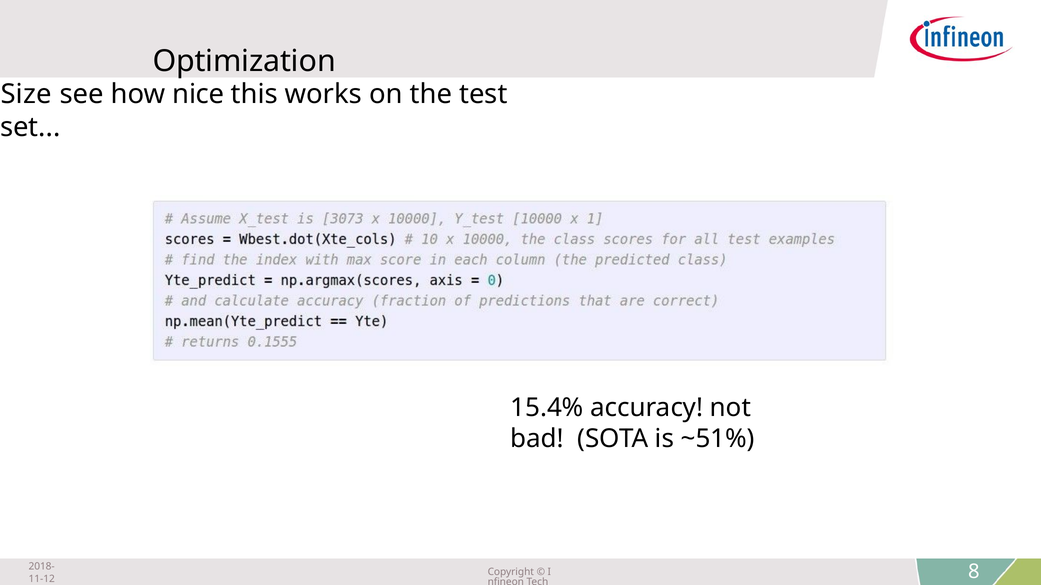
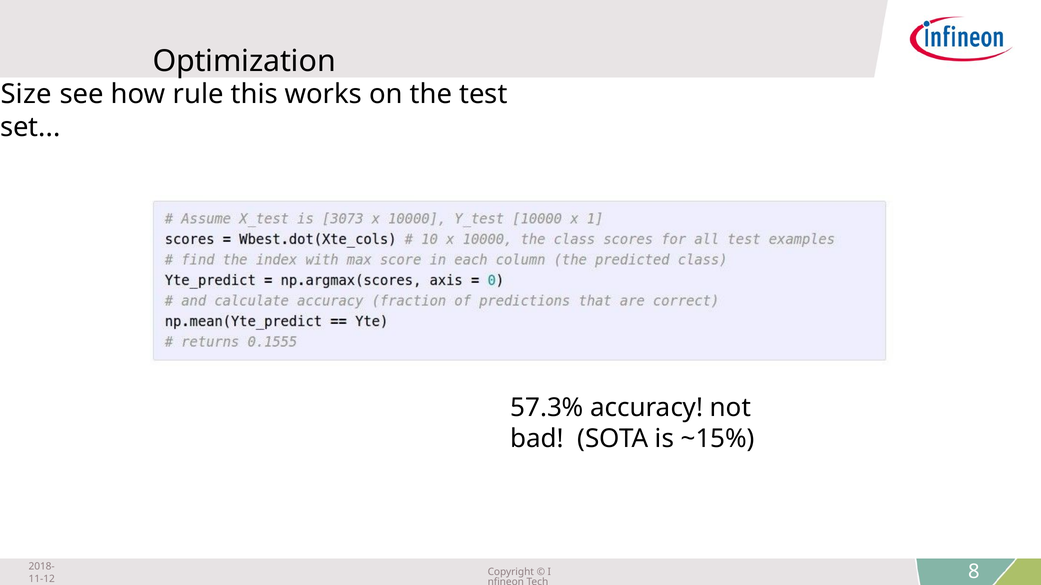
nice: nice -> rule
15.4%: 15.4% -> 57.3%
~51%: ~51% -> ~15%
